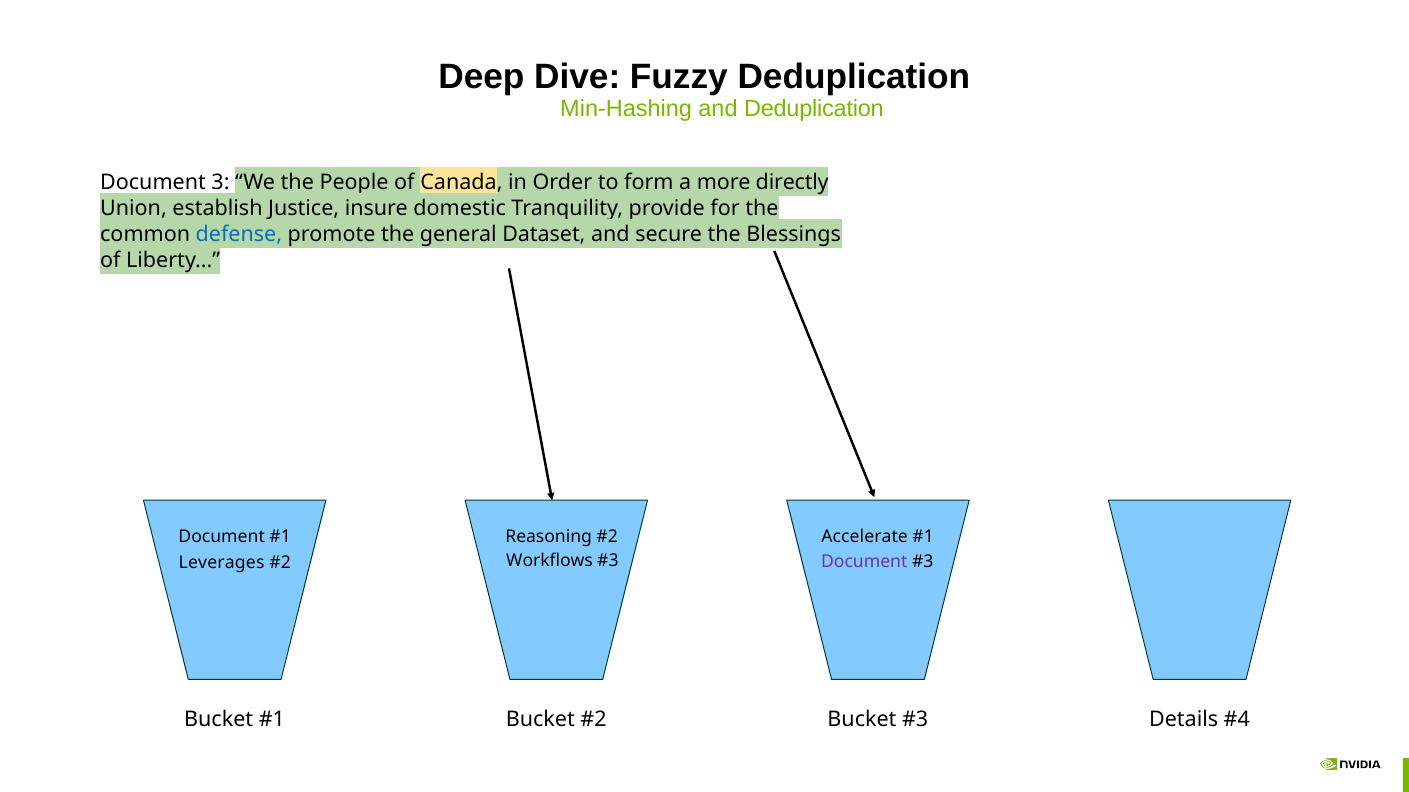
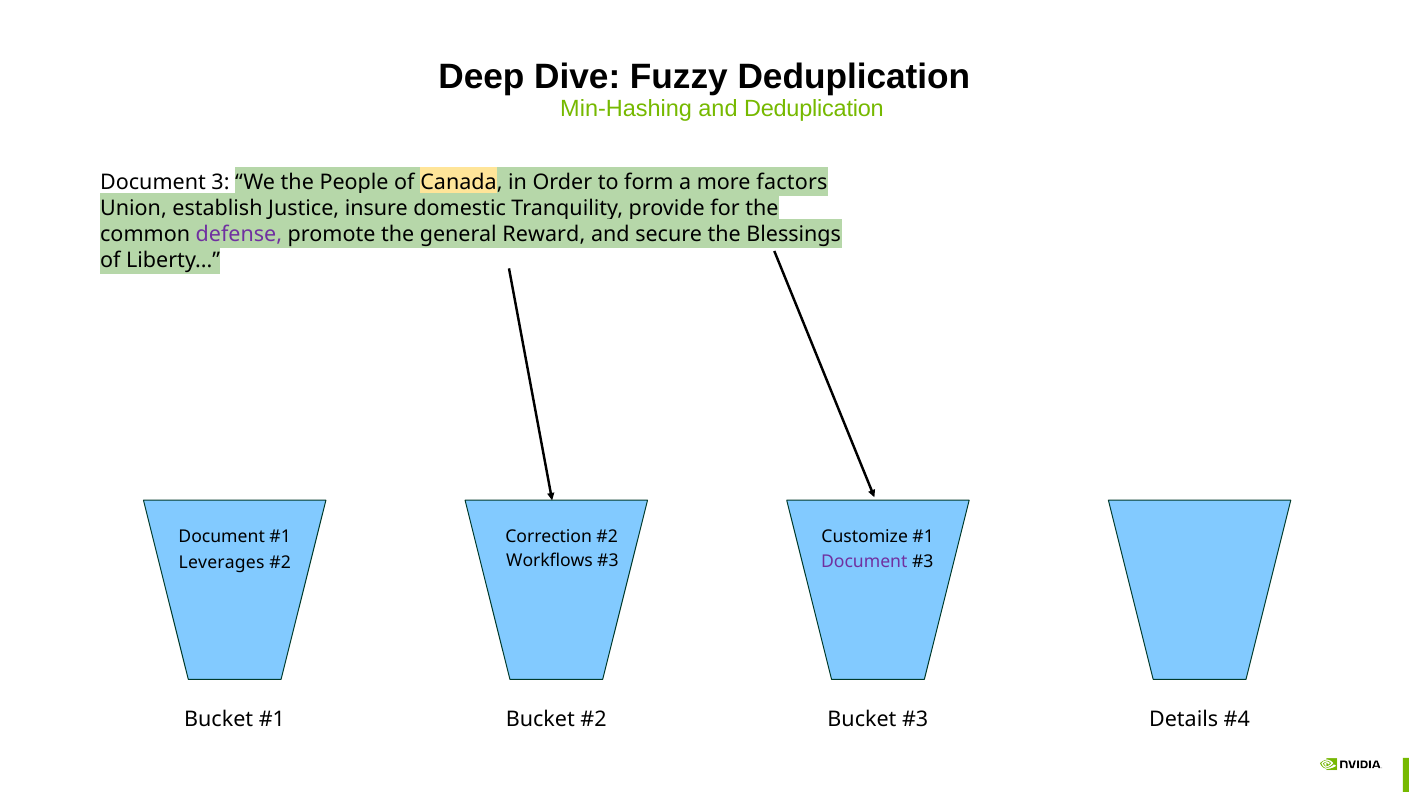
directly: directly -> factors
defense colour: blue -> purple
Dataset: Dataset -> Reward
Accelerate: Accelerate -> Customize
Reasoning: Reasoning -> Correction
